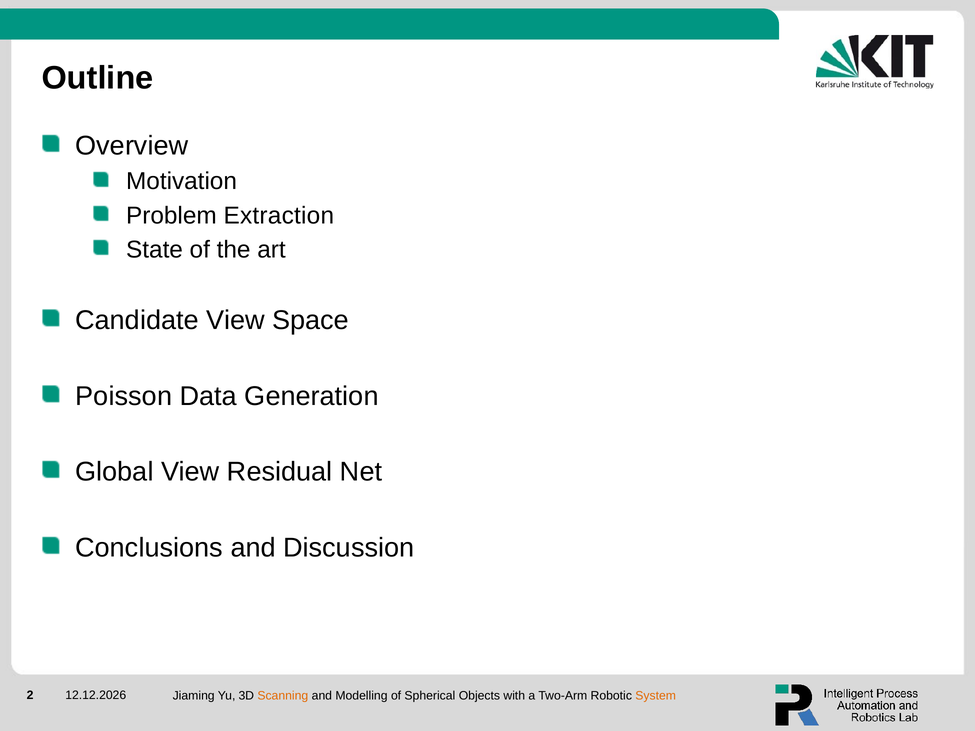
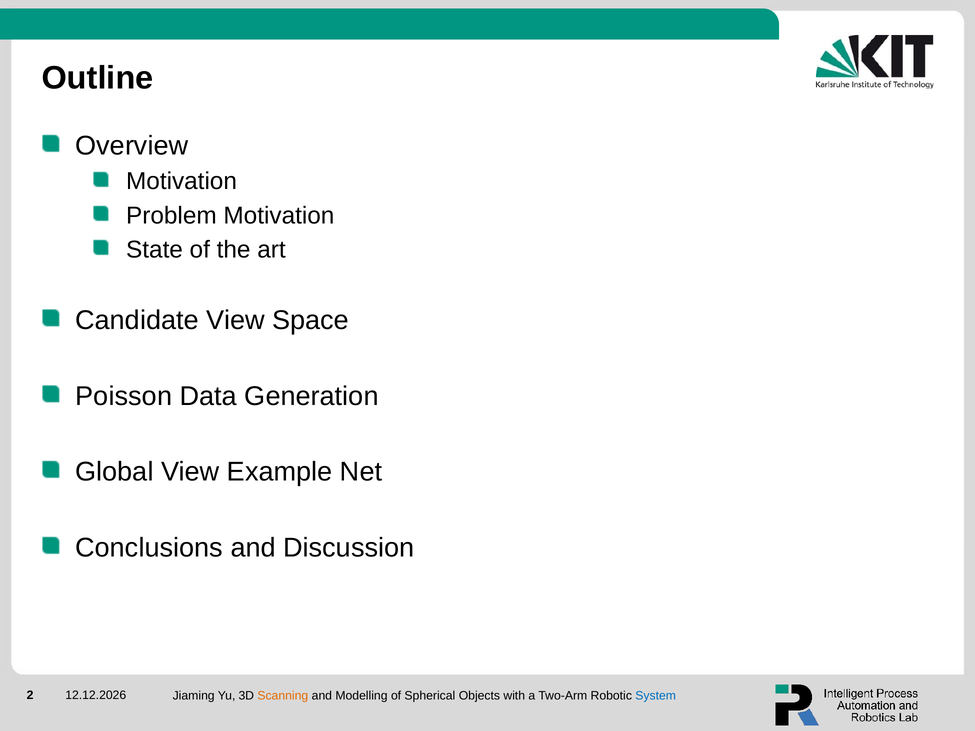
Problem Extraction: Extraction -> Motivation
Residual: Residual -> Example
System colour: orange -> blue
